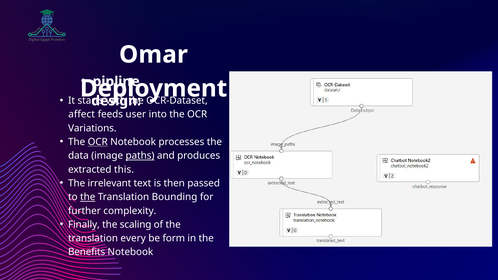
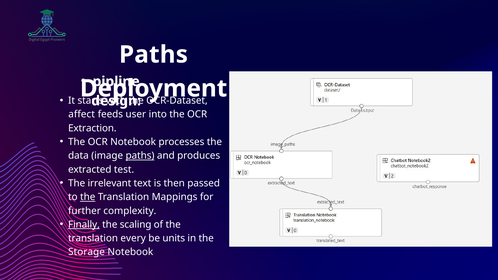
Omar at (153, 55): Omar -> Paths
Variations: Variations -> Extraction
OCR at (98, 142) underline: present -> none
this: this -> test
Bounding: Bounding -> Mappings
Finally underline: none -> present
form: form -> units
Benefits: Benefits -> Storage
